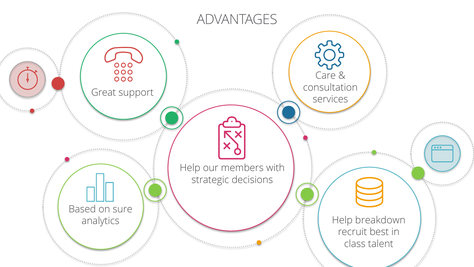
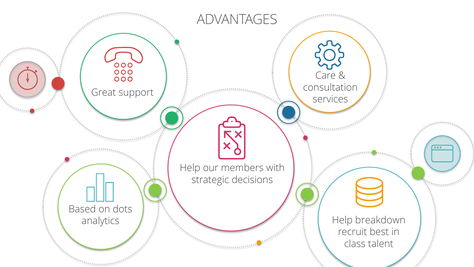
sure: sure -> dots
